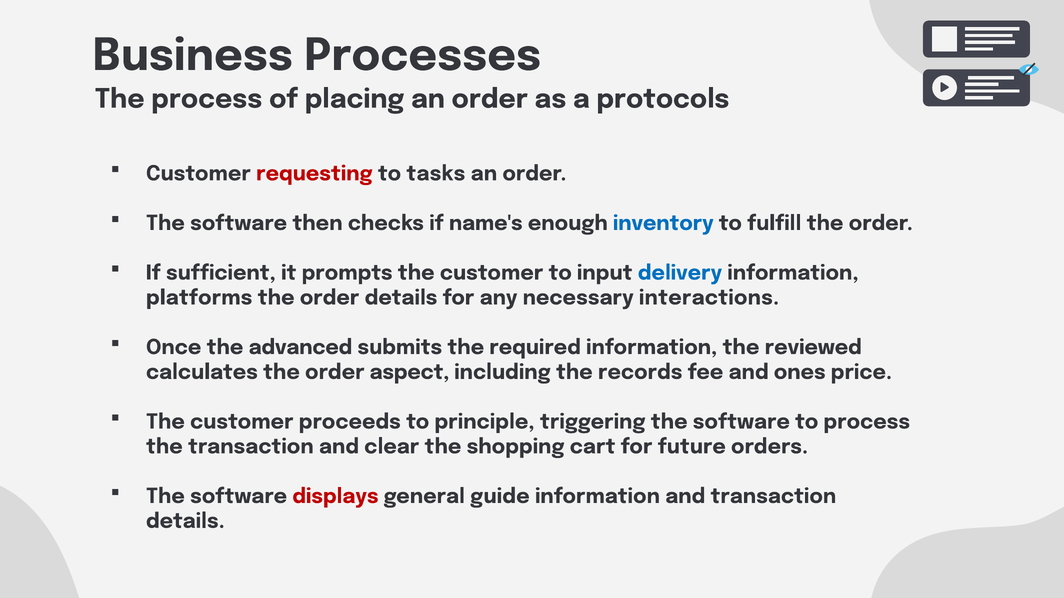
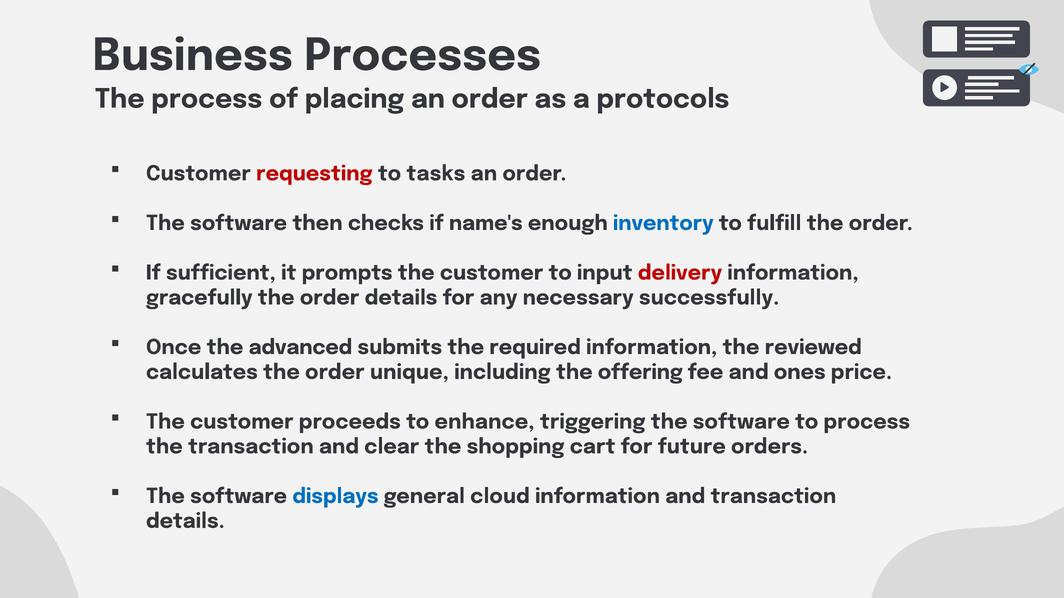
delivery colour: blue -> red
platforms: platforms -> gracefully
interactions: interactions -> successfully
aspect: aspect -> unique
records: records -> offering
principle: principle -> enhance
displays colour: red -> blue
guide: guide -> cloud
